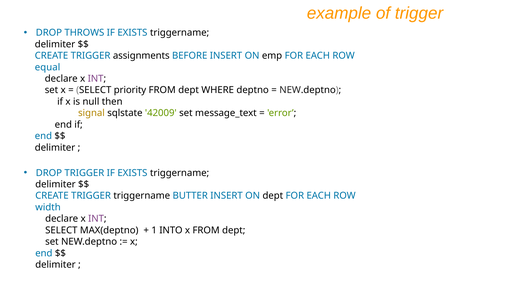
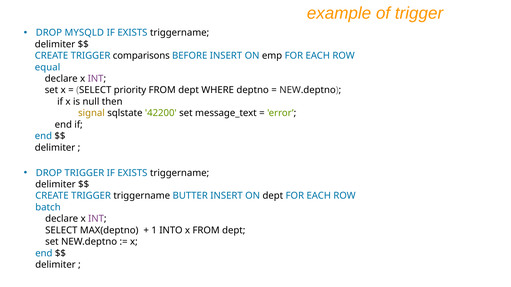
THROWS: THROWS -> MYSQLD
assignments: assignments -> comparisons
42009: 42009 -> 42200
width: width -> batch
